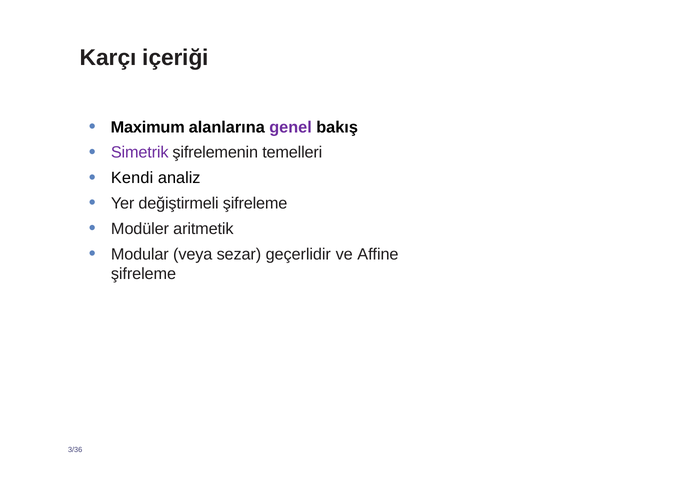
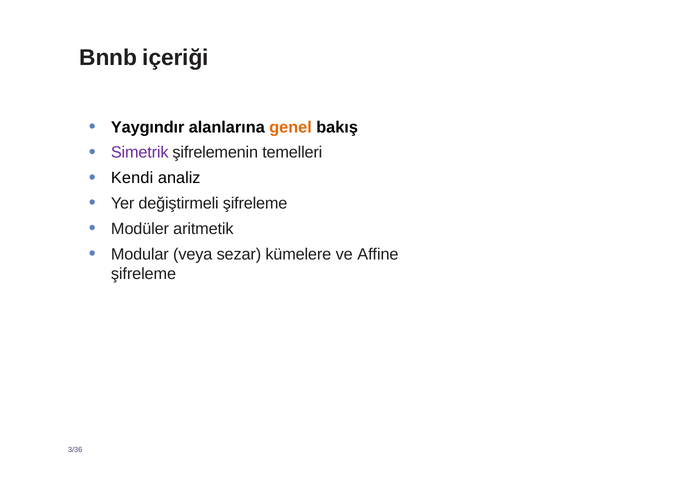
Karçı: Karçı -> Bnnb
Maximum: Maximum -> Yaygındır
genel colour: purple -> orange
geçerlidir: geçerlidir -> kümelere
